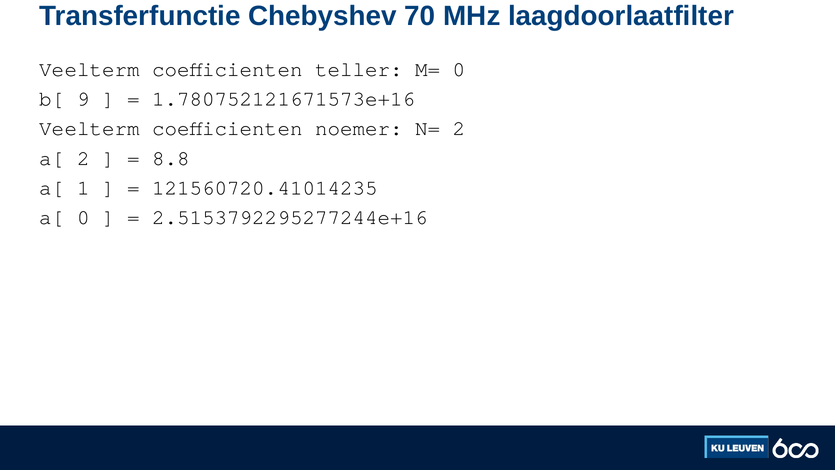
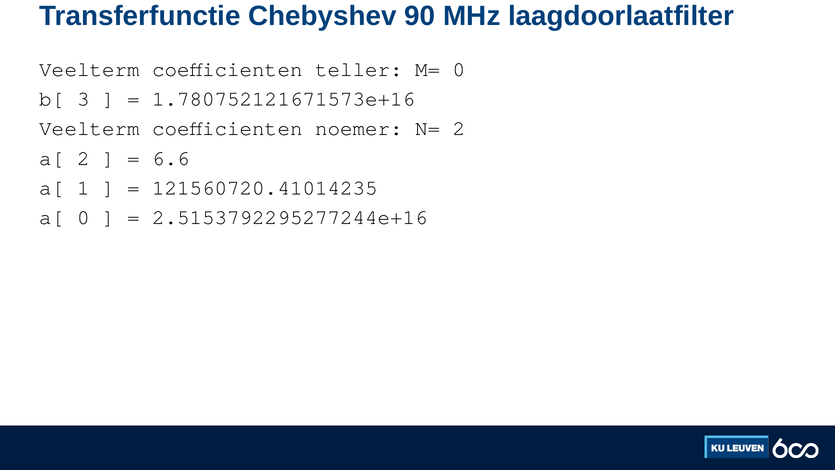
70: 70 -> 90
9: 9 -> 3
8.8: 8.8 -> 6.6
